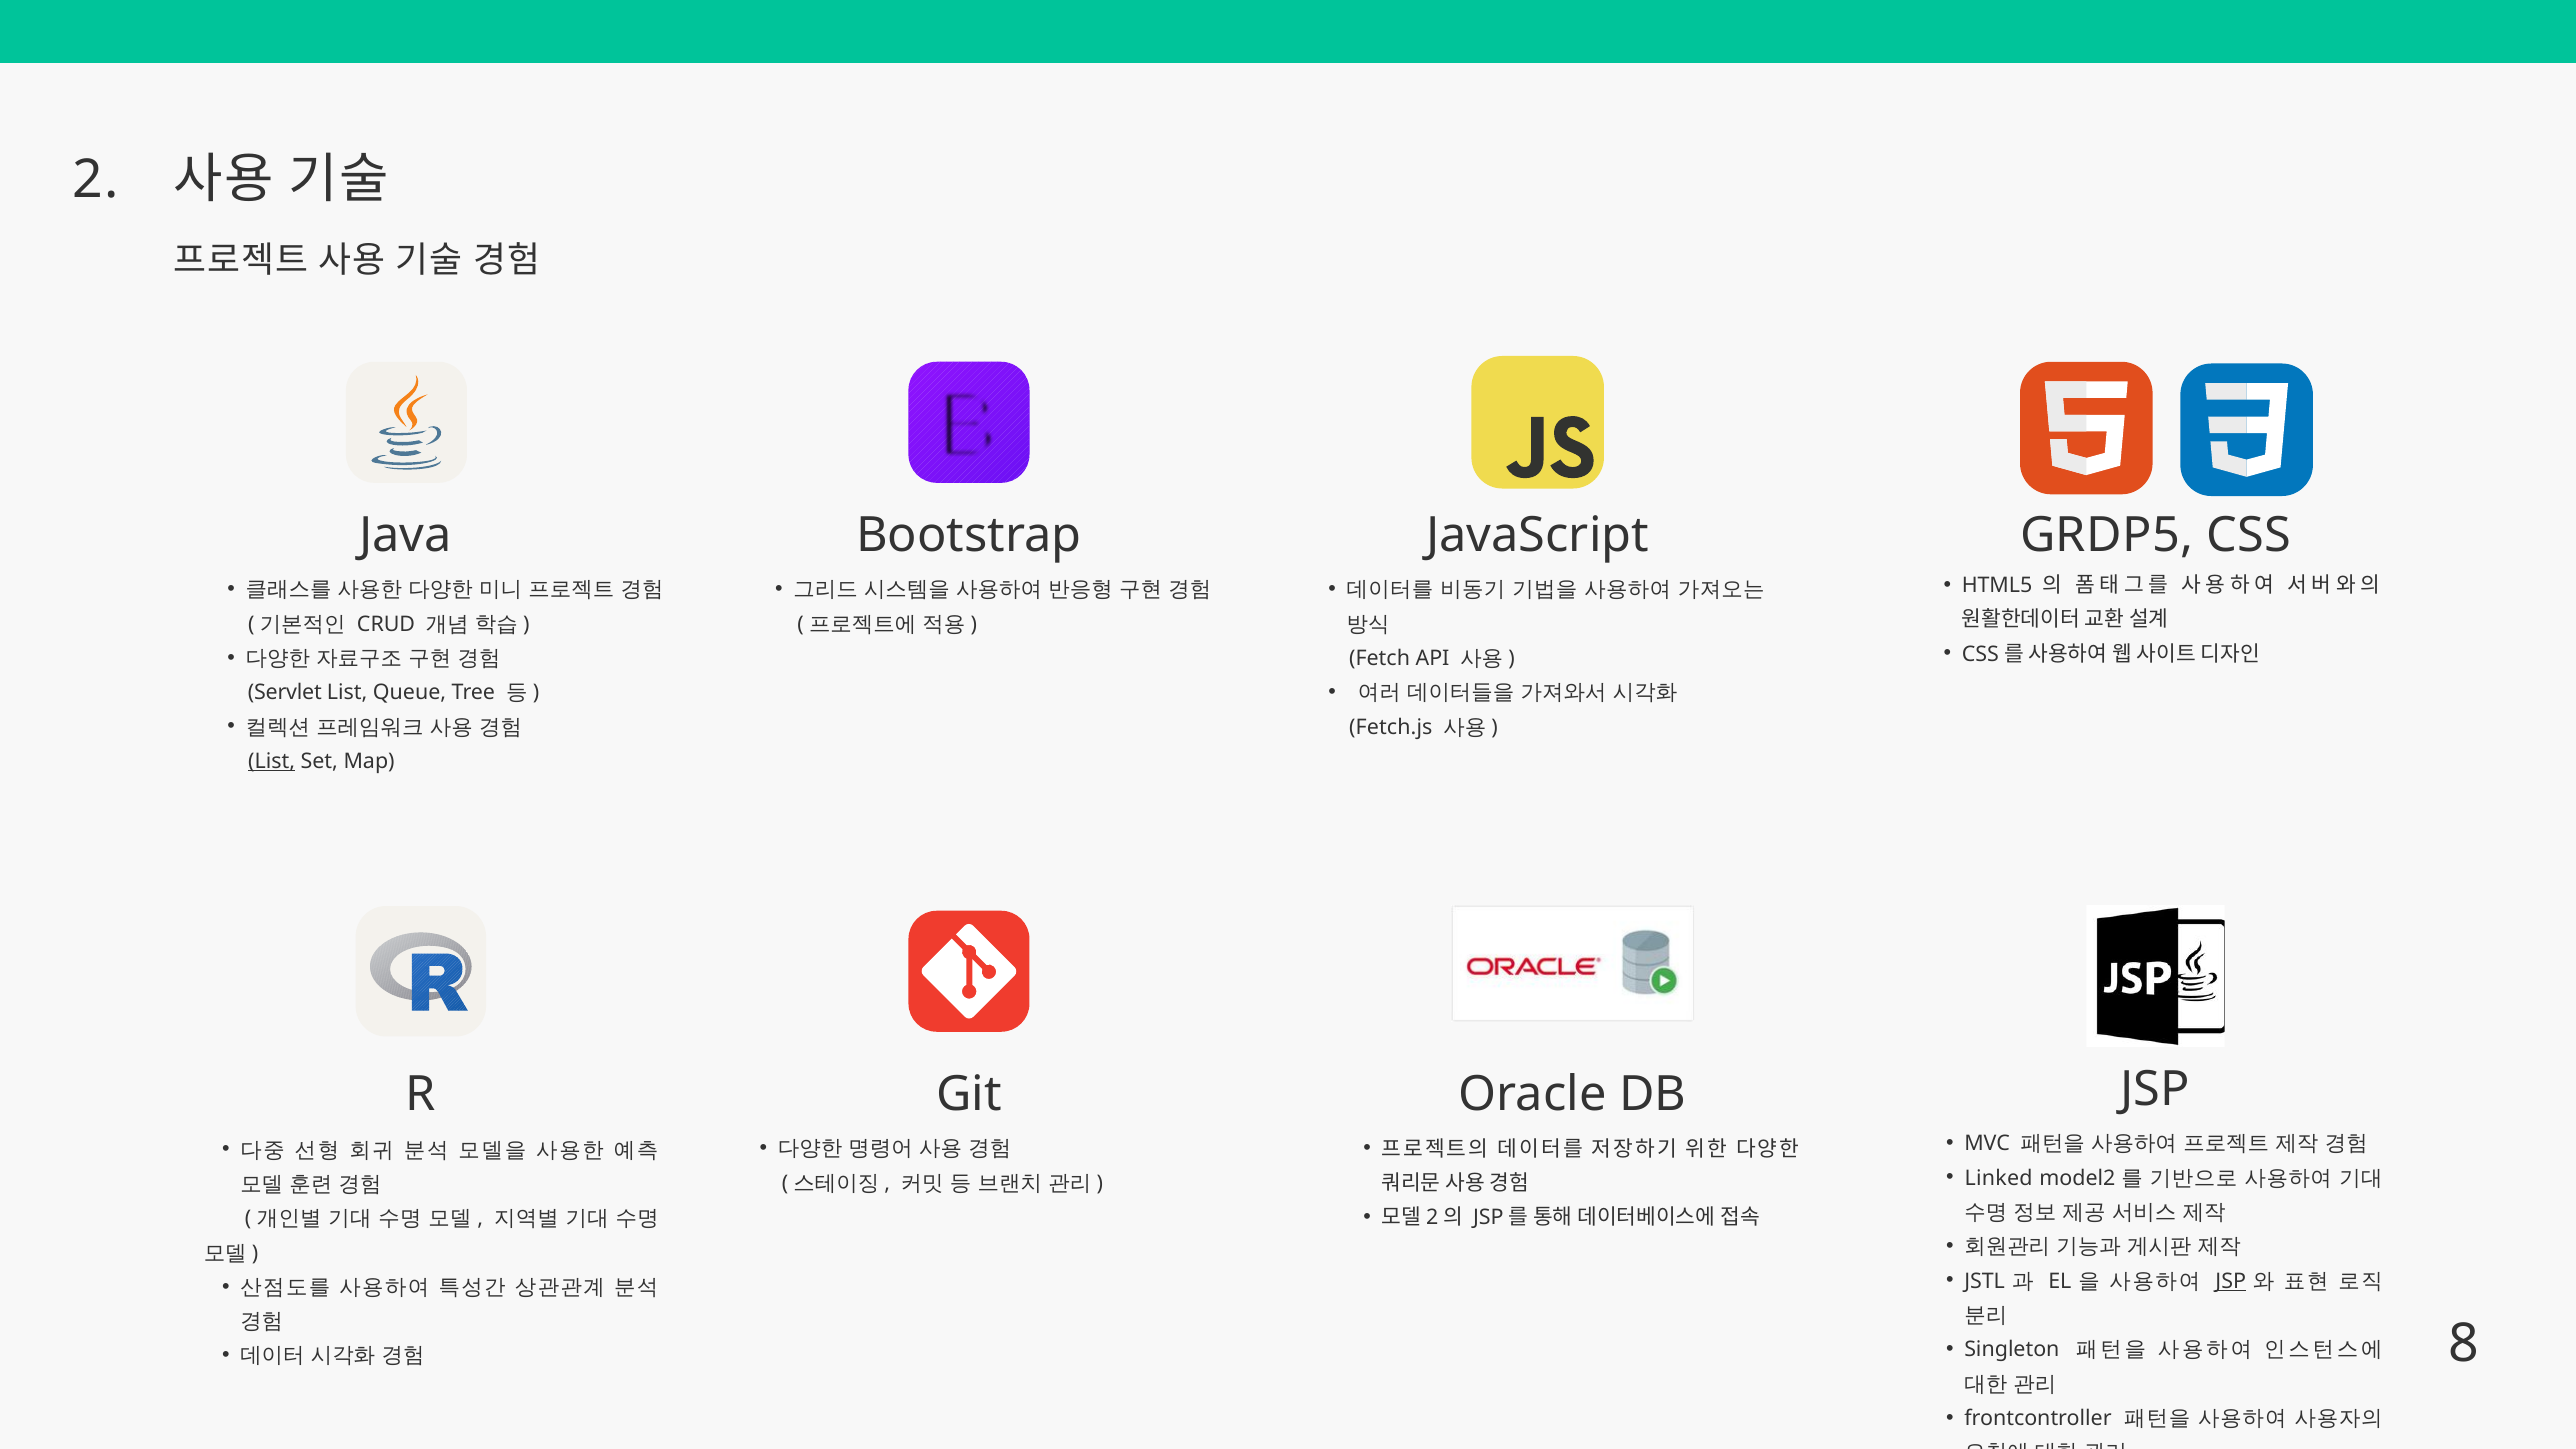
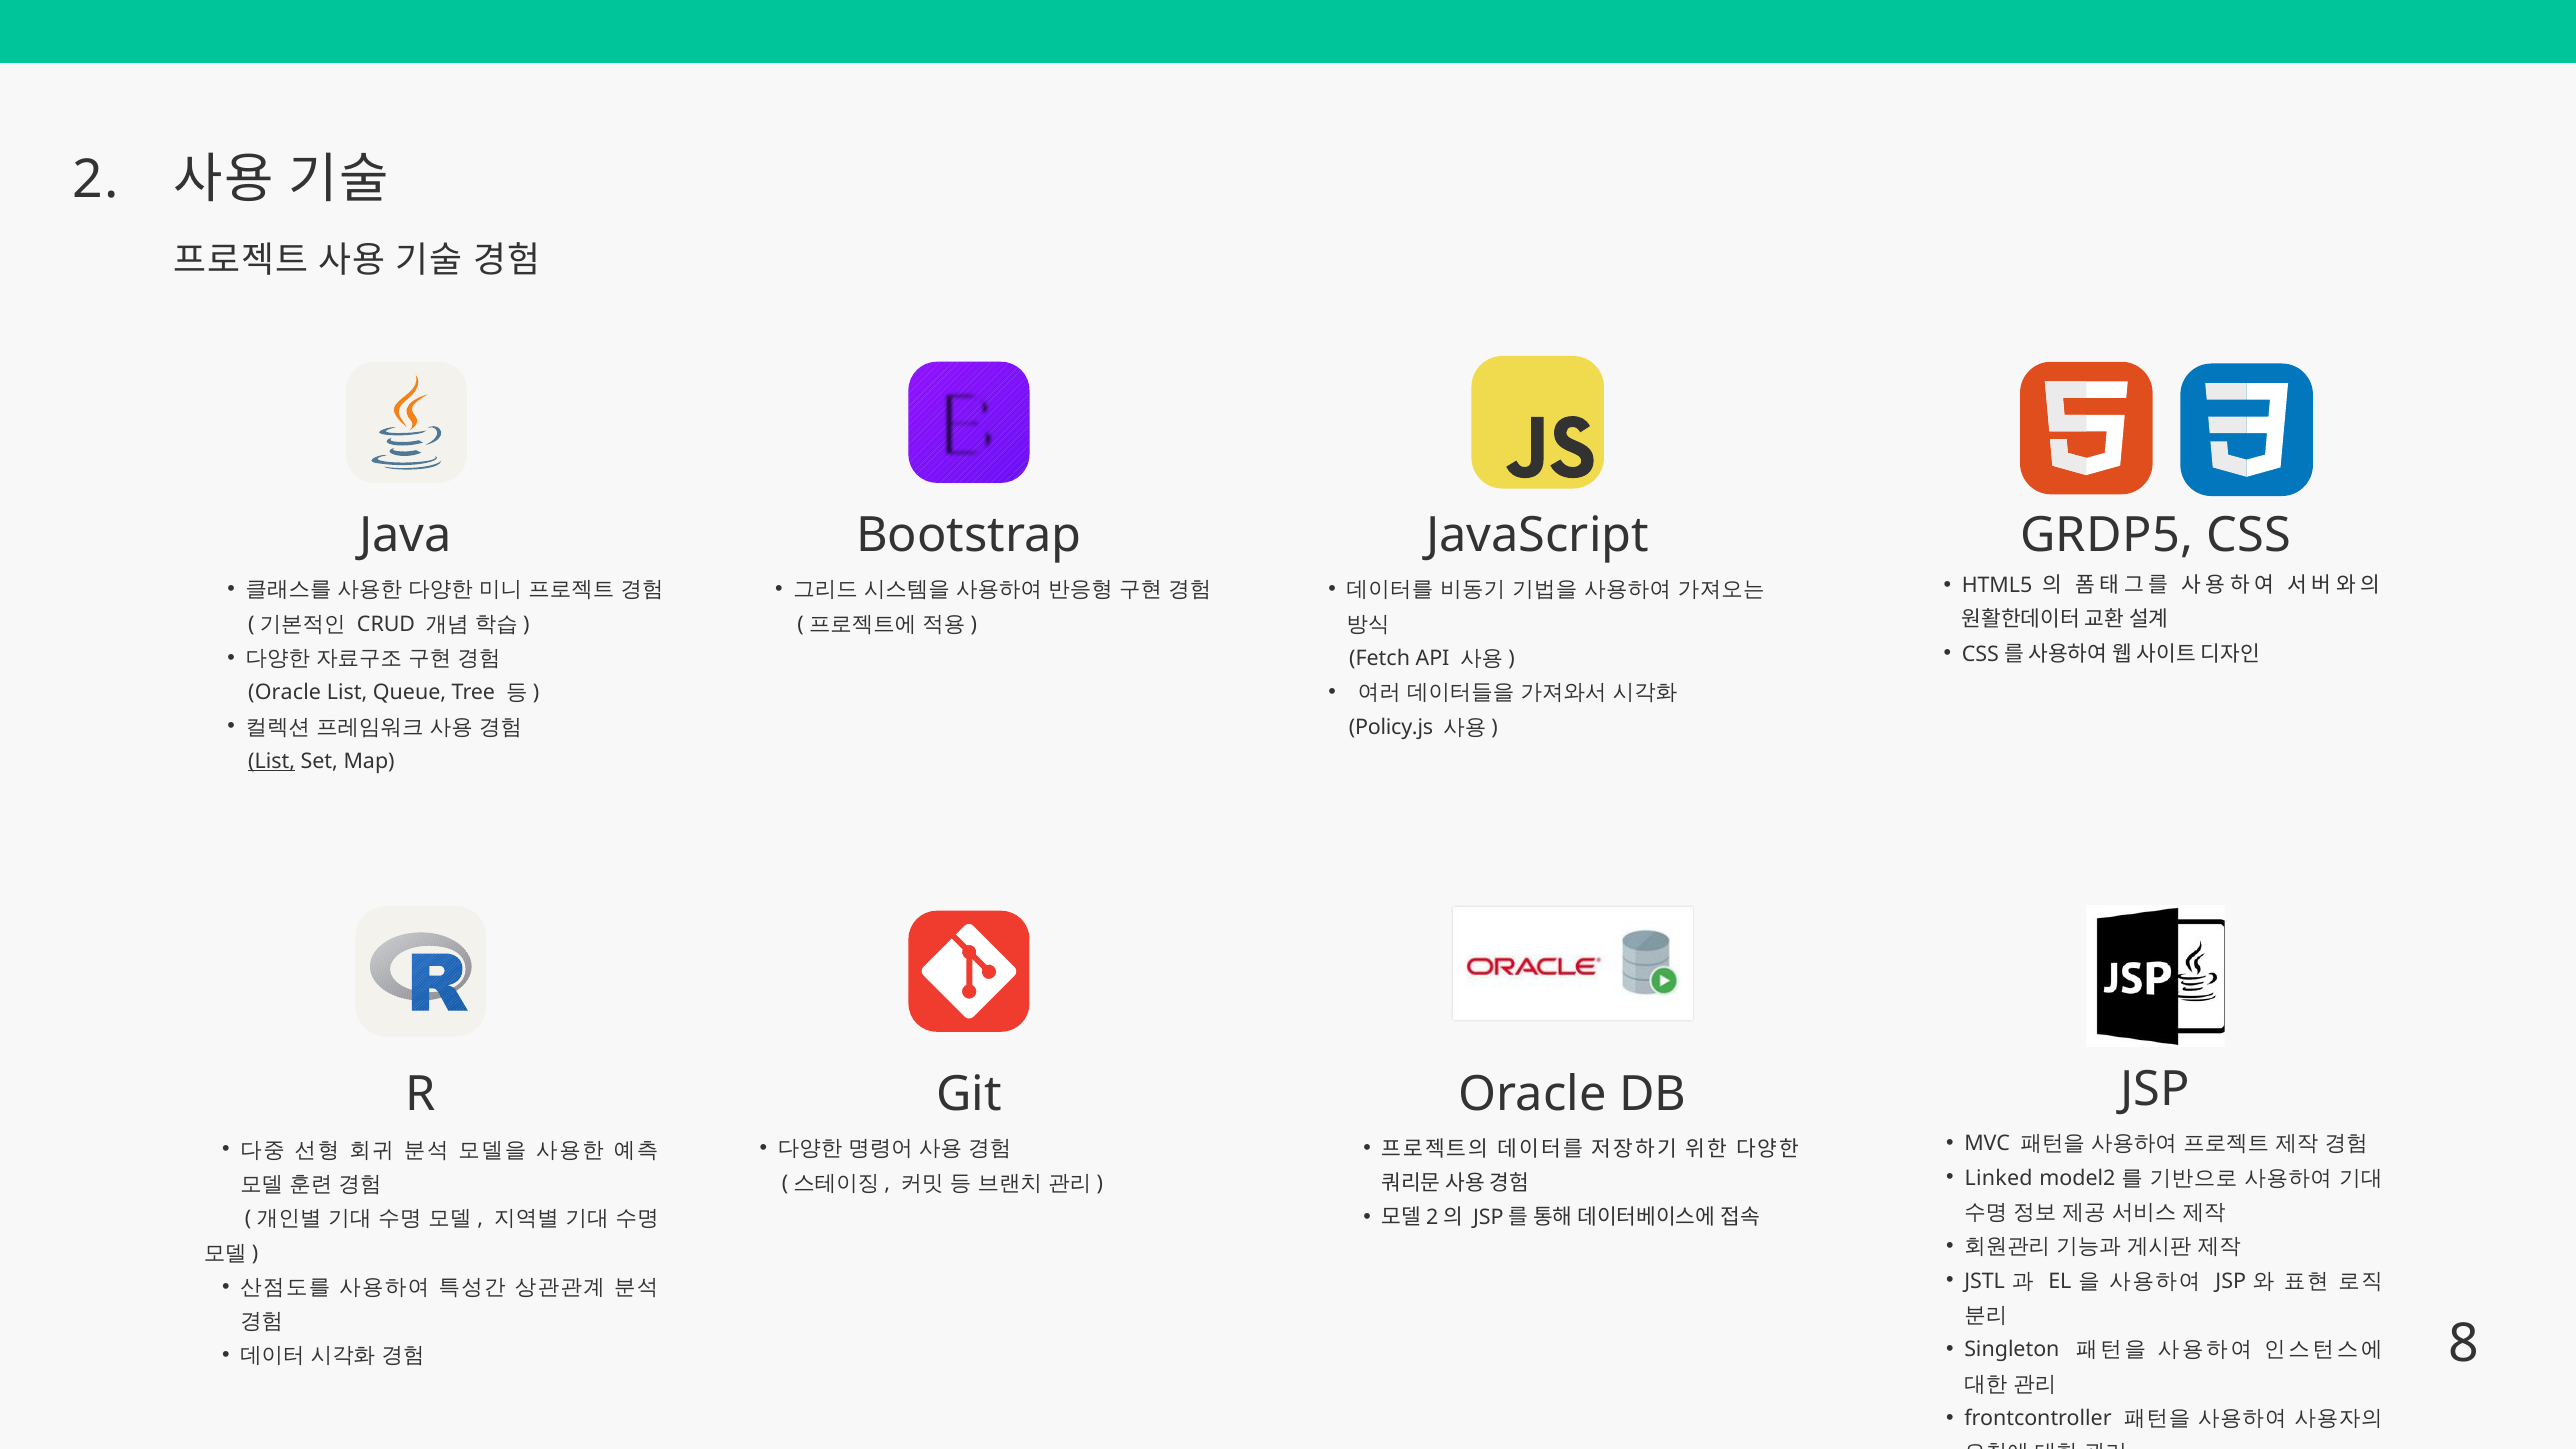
Servlet at (285, 693): Servlet -> Oracle
Fetch.js: Fetch.js -> Policy.js
JSP at (2231, 1281) underline: present -> none
